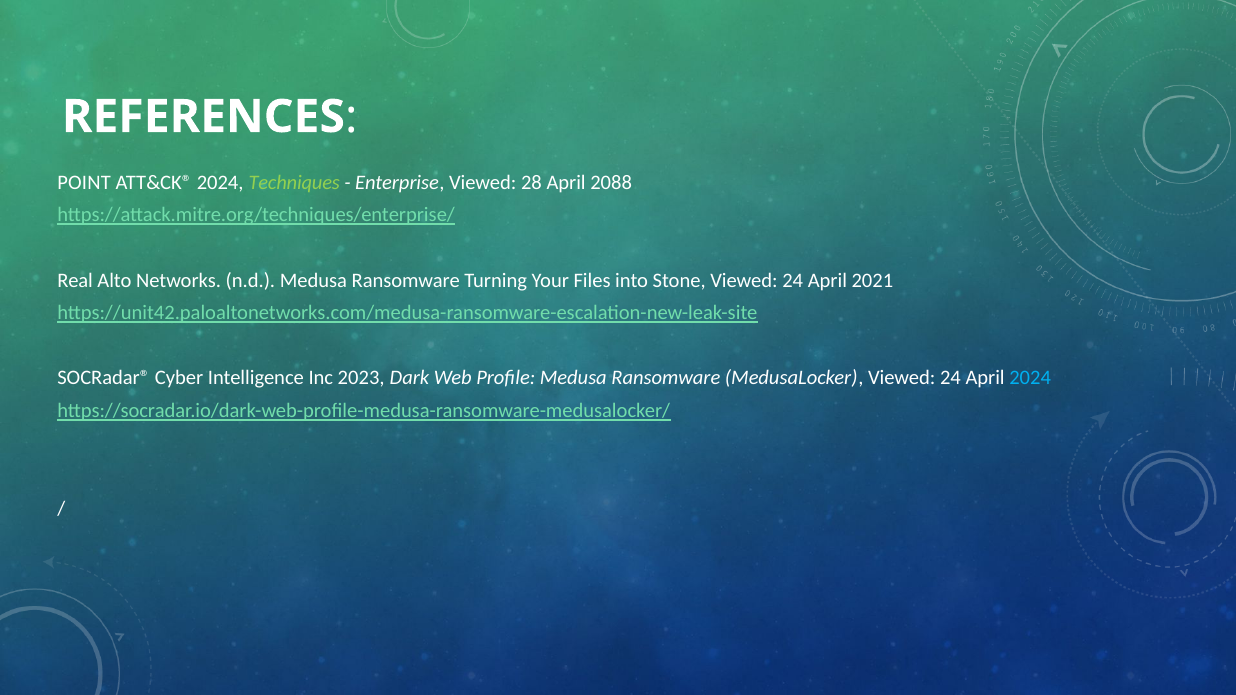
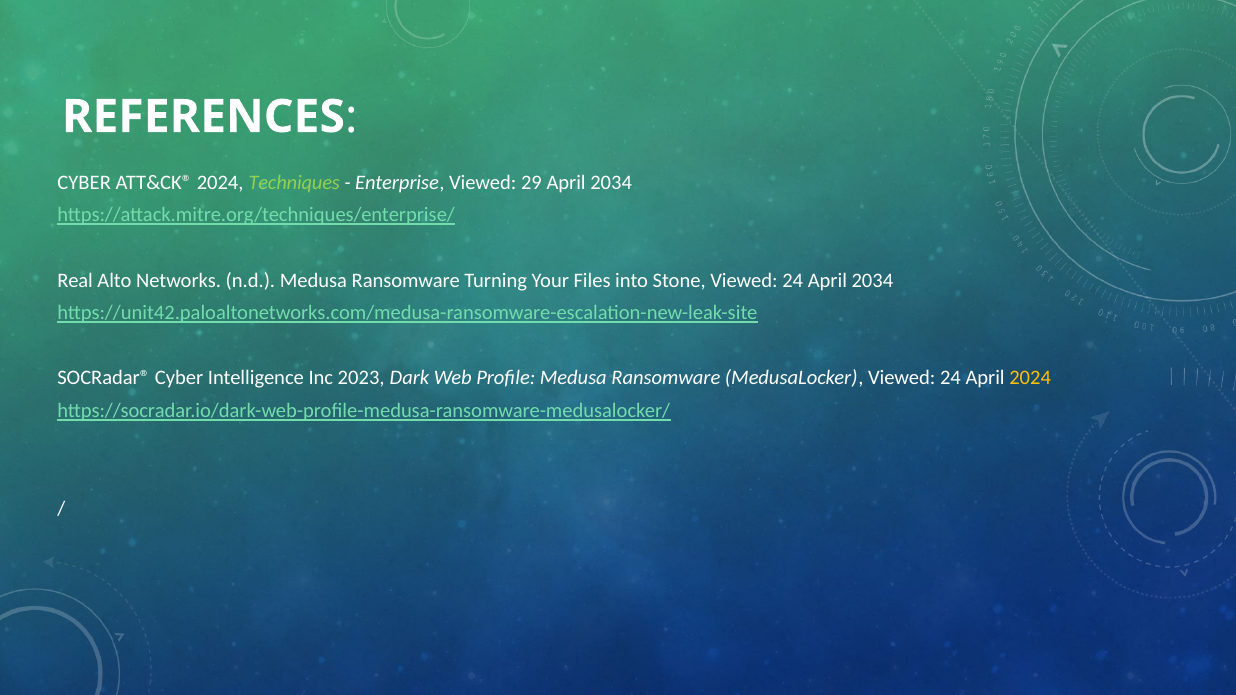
POINT at (84, 183): POINT -> CYBER
28: 28 -> 29
2088 at (611, 183): 2088 -> 2034
24 April 2021: 2021 -> 2034
2024 at (1030, 378) colour: light blue -> yellow
